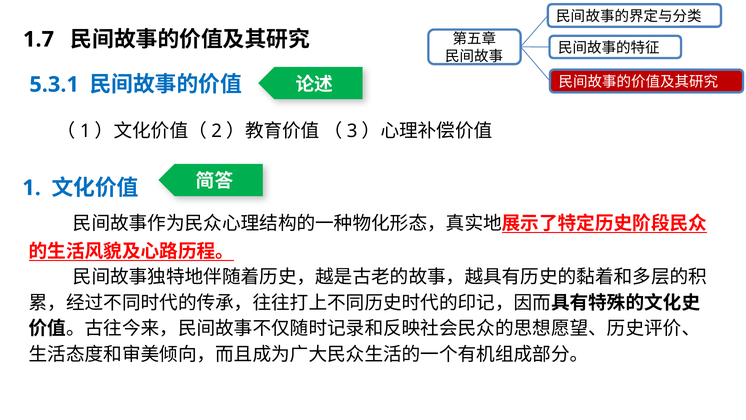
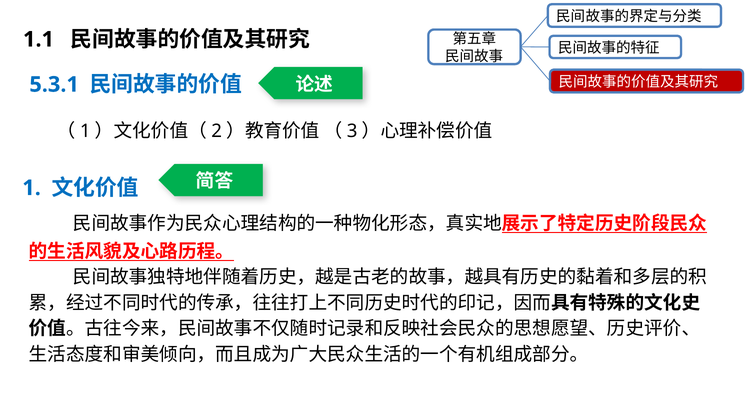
1.7: 1.7 -> 1.1
